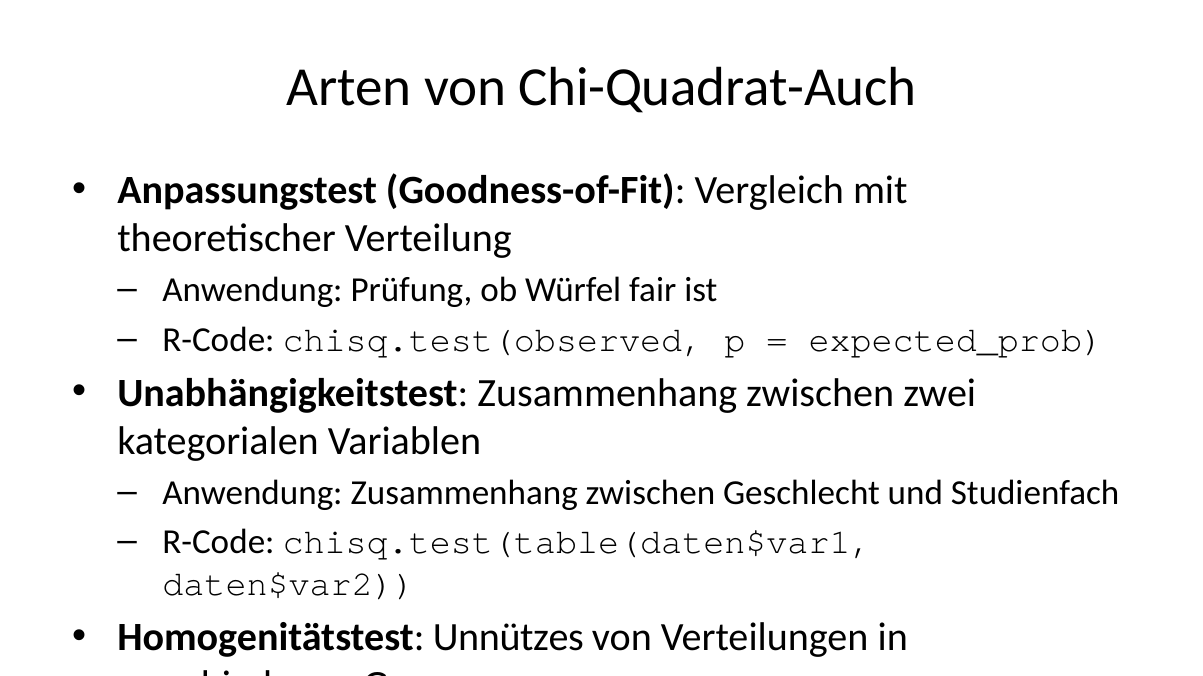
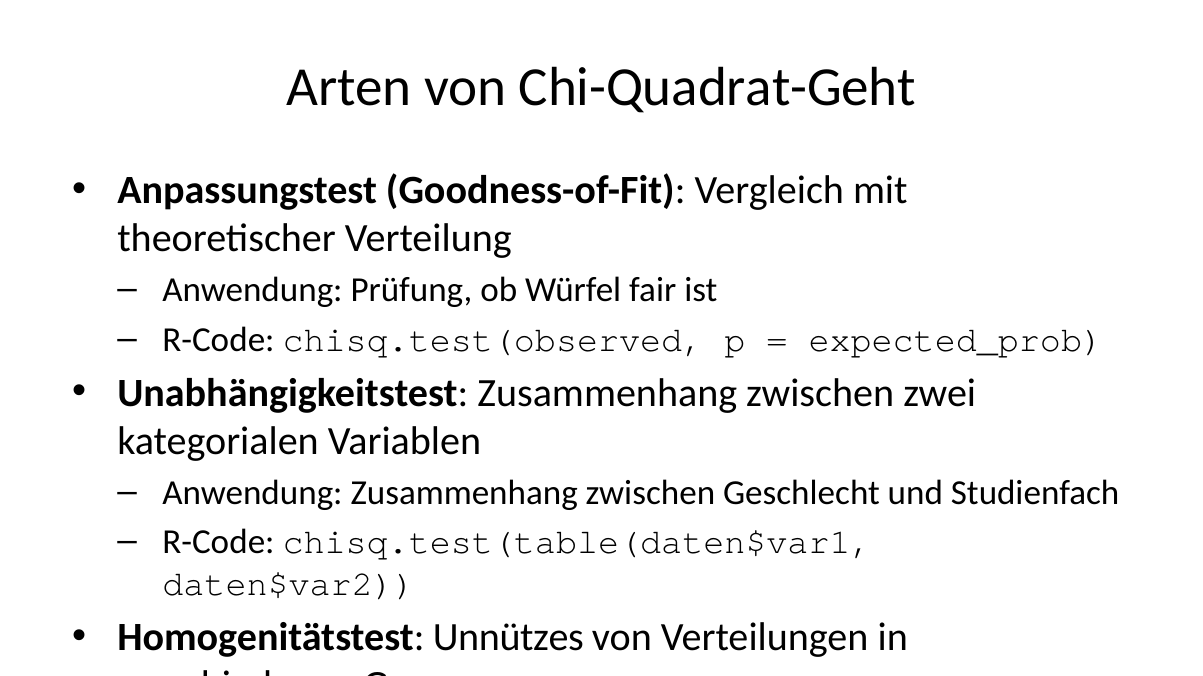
Chi-Quadrat-Auch: Chi-Quadrat-Auch -> Chi-Quadrat-Geht
